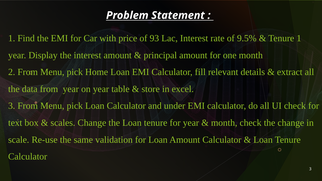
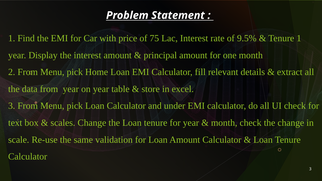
93: 93 -> 75
